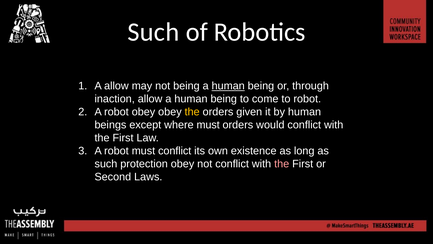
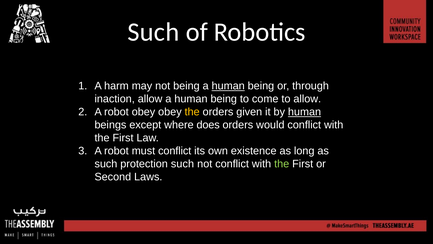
A allow: allow -> harm
to robot: robot -> allow
human at (305, 112) underline: none -> present
where must: must -> does
protection obey: obey -> such
the at (282, 164) colour: pink -> light green
